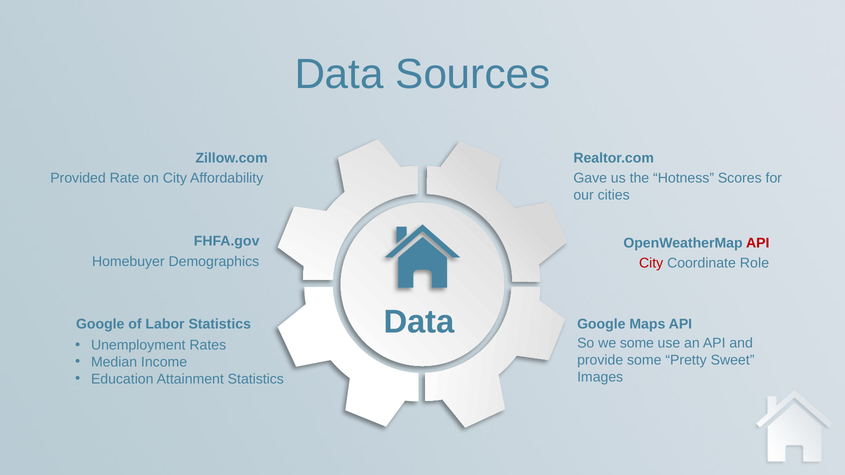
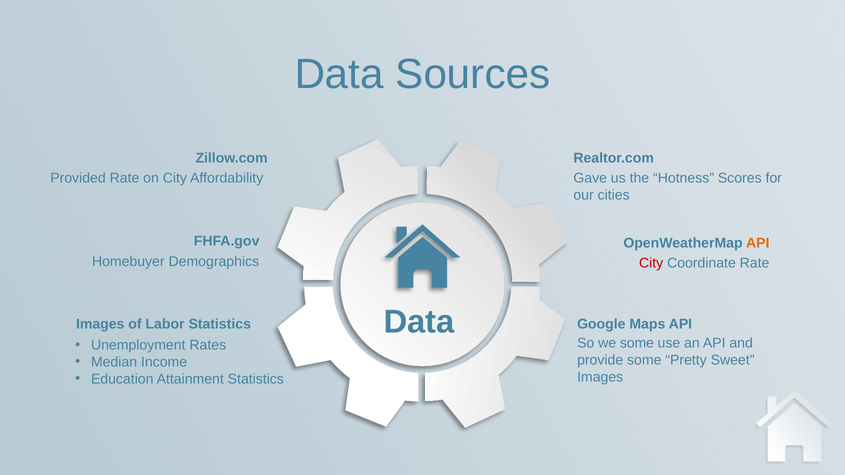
API at (758, 243) colour: red -> orange
Coordinate Role: Role -> Rate
Google at (100, 324): Google -> Images
